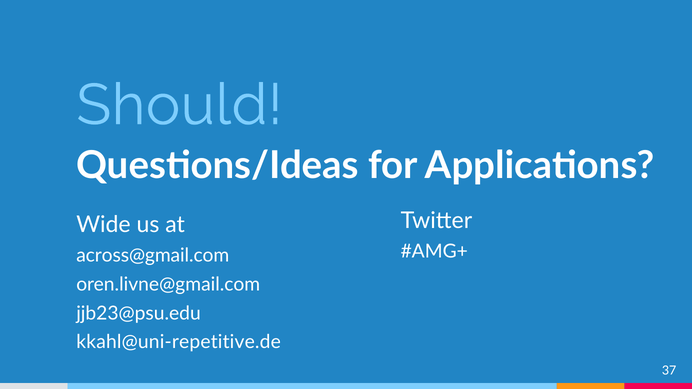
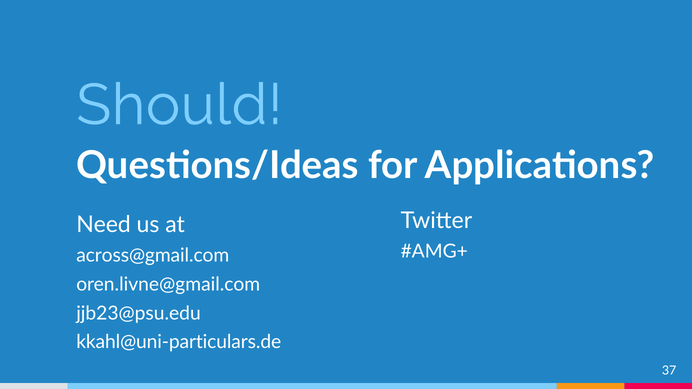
Wide: Wide -> Need
kkahl@uni-repetitive.de: kkahl@uni-repetitive.de -> kkahl@uni-particulars.de
